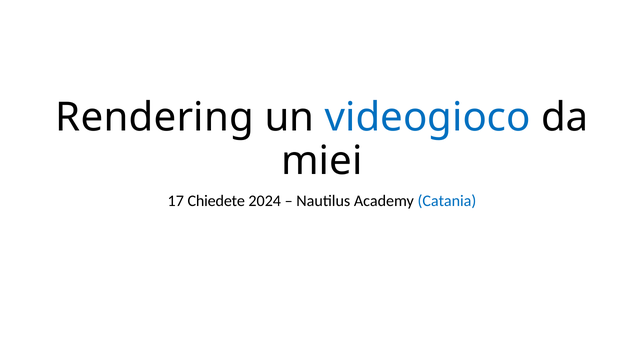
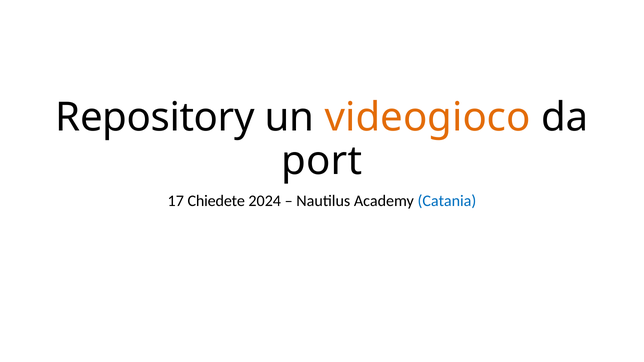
Rendering: Rendering -> Repository
videogioco colour: blue -> orange
miei: miei -> port
